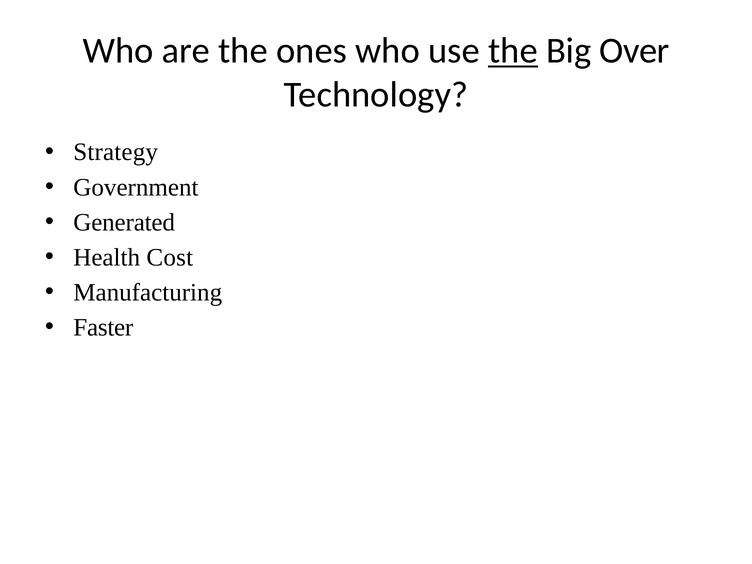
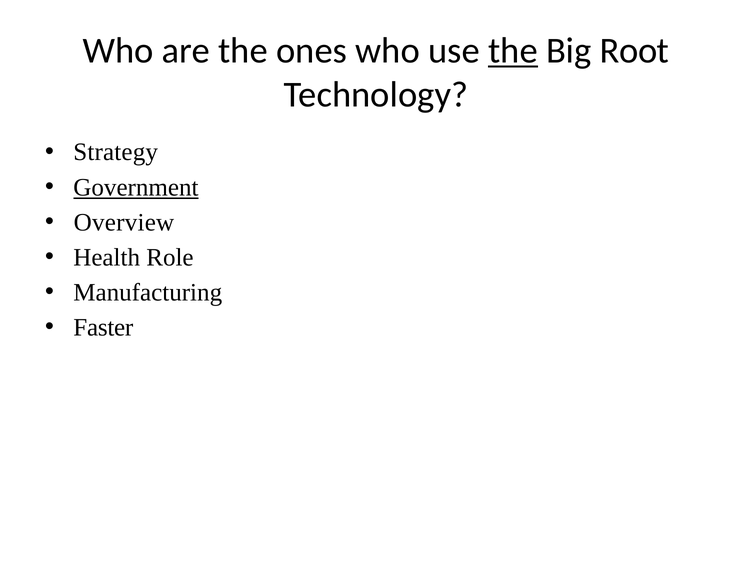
Over: Over -> Root
Government underline: none -> present
Generated: Generated -> Overview
Cost: Cost -> Role
